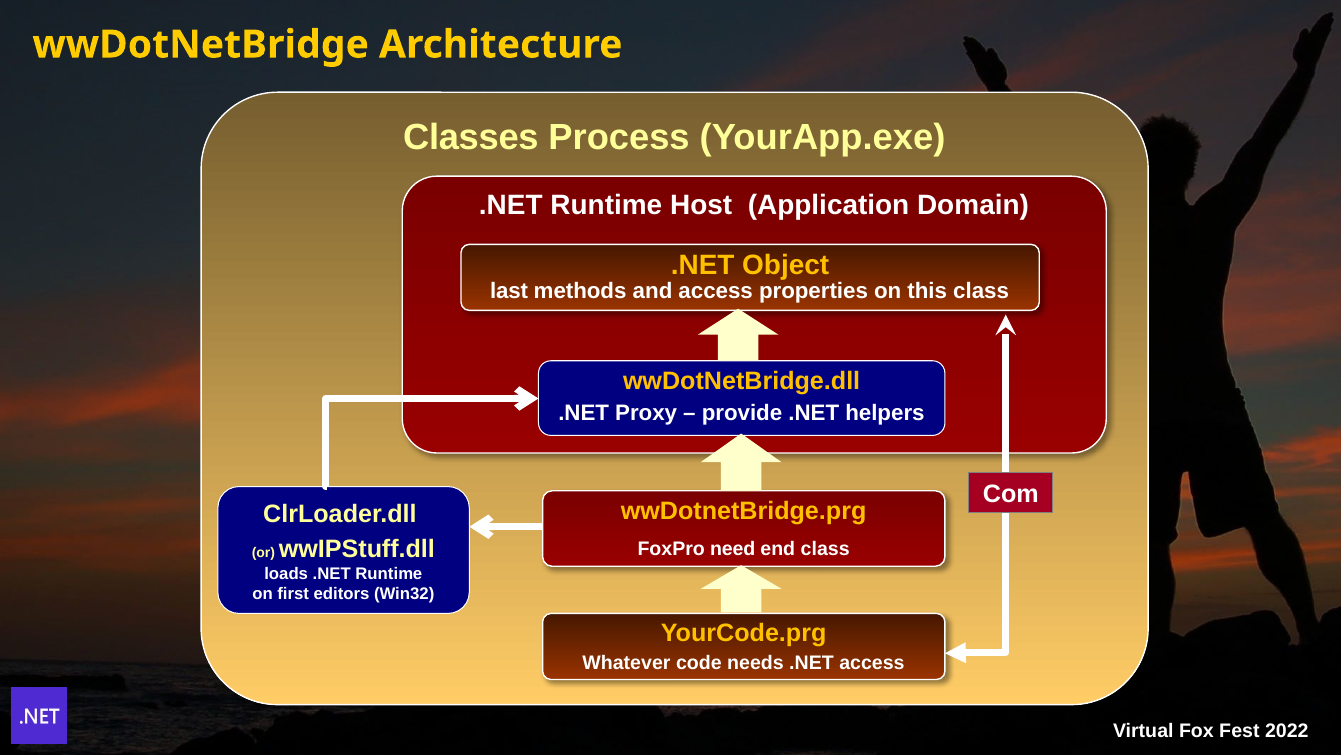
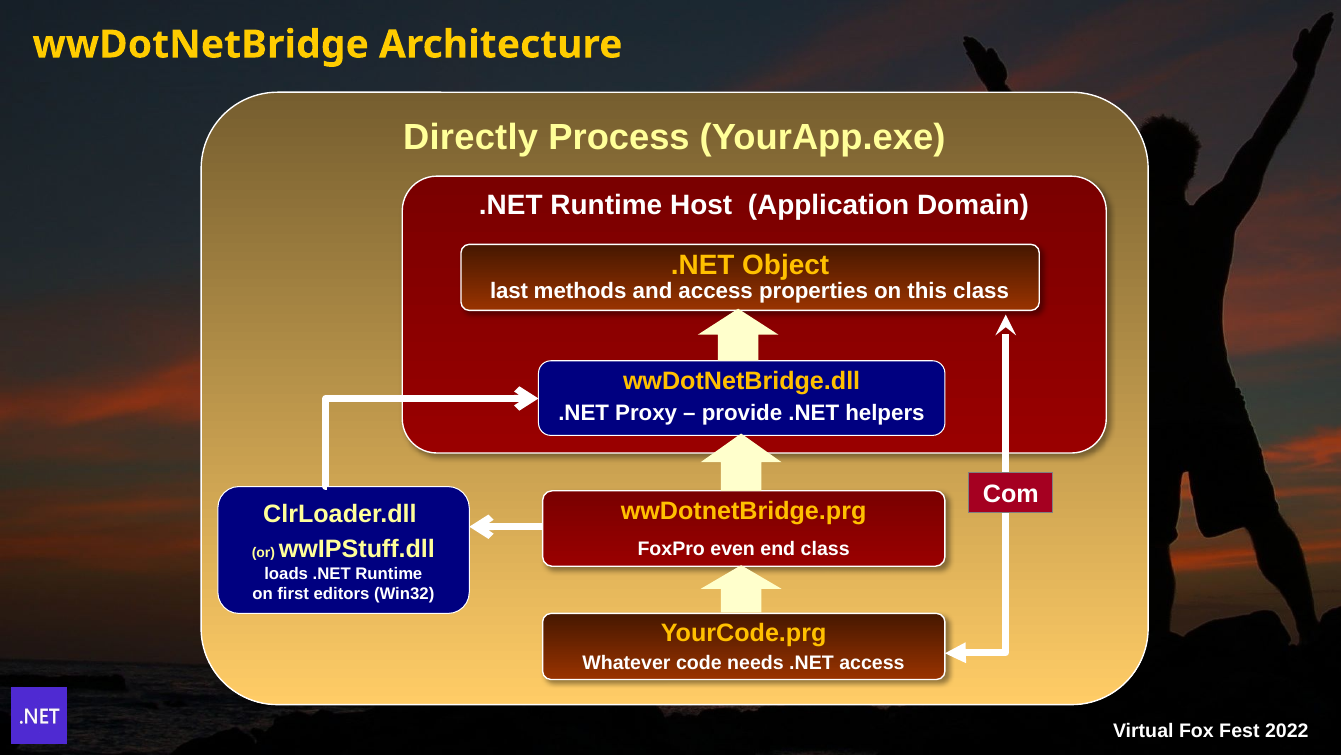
Classes: Classes -> Directly
need: need -> even
